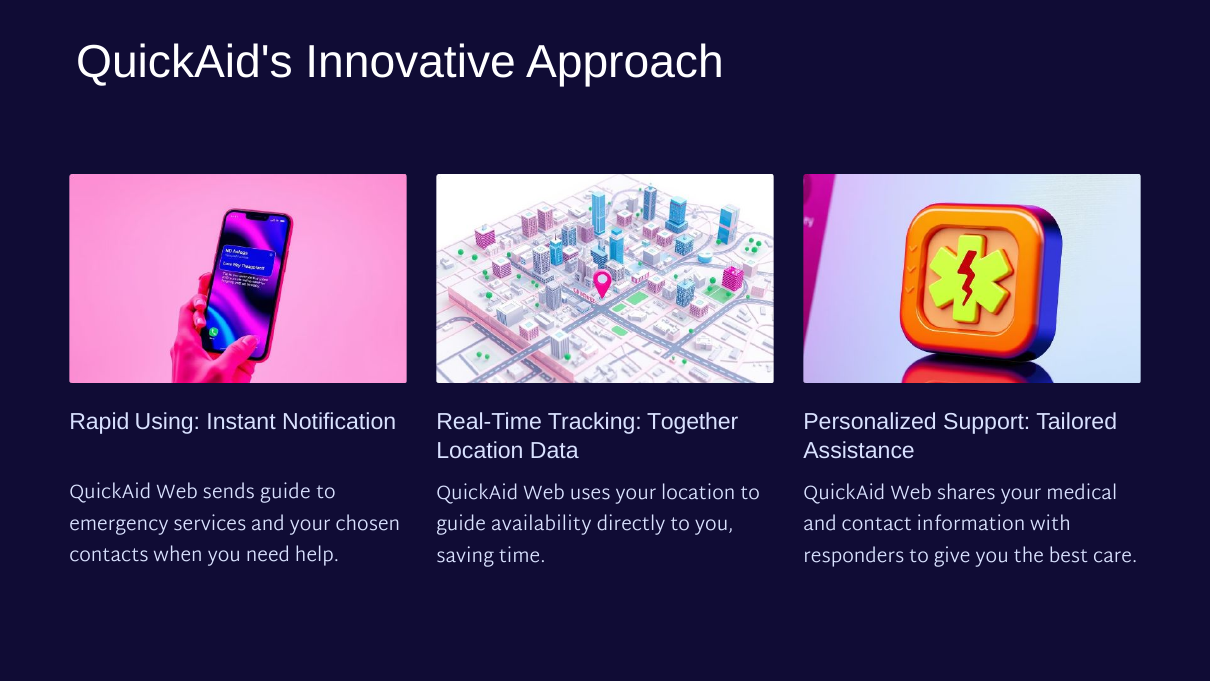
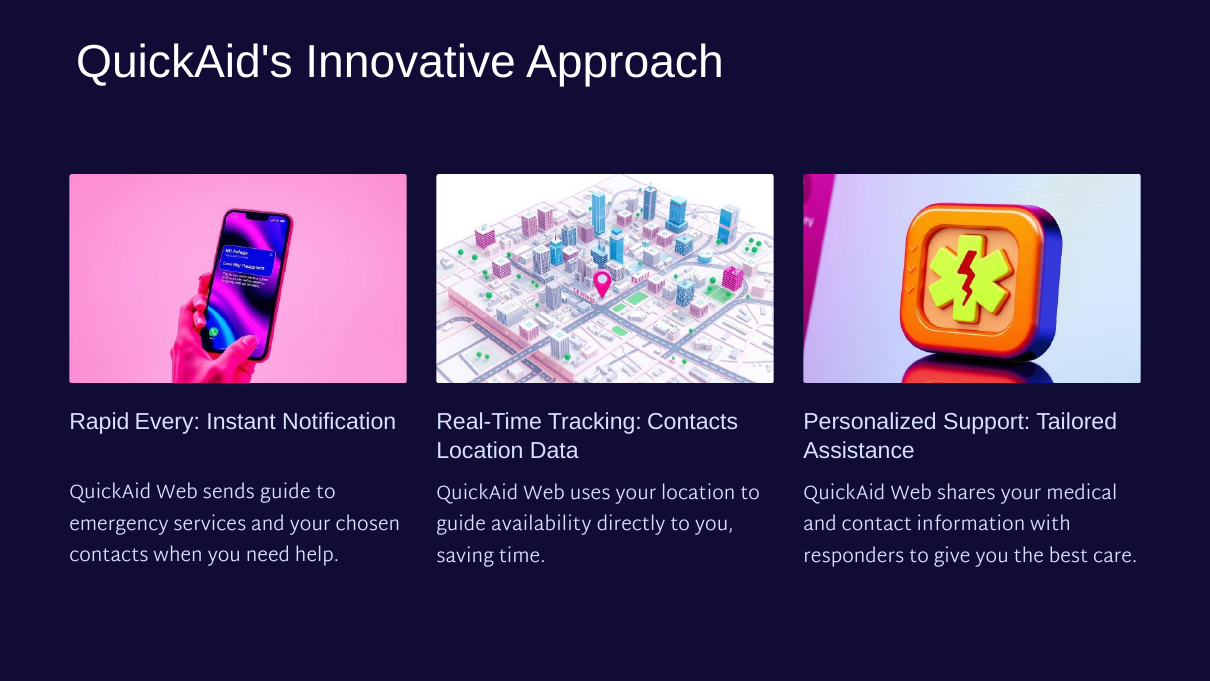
Using: Using -> Every
Tracking Together: Together -> Contacts
